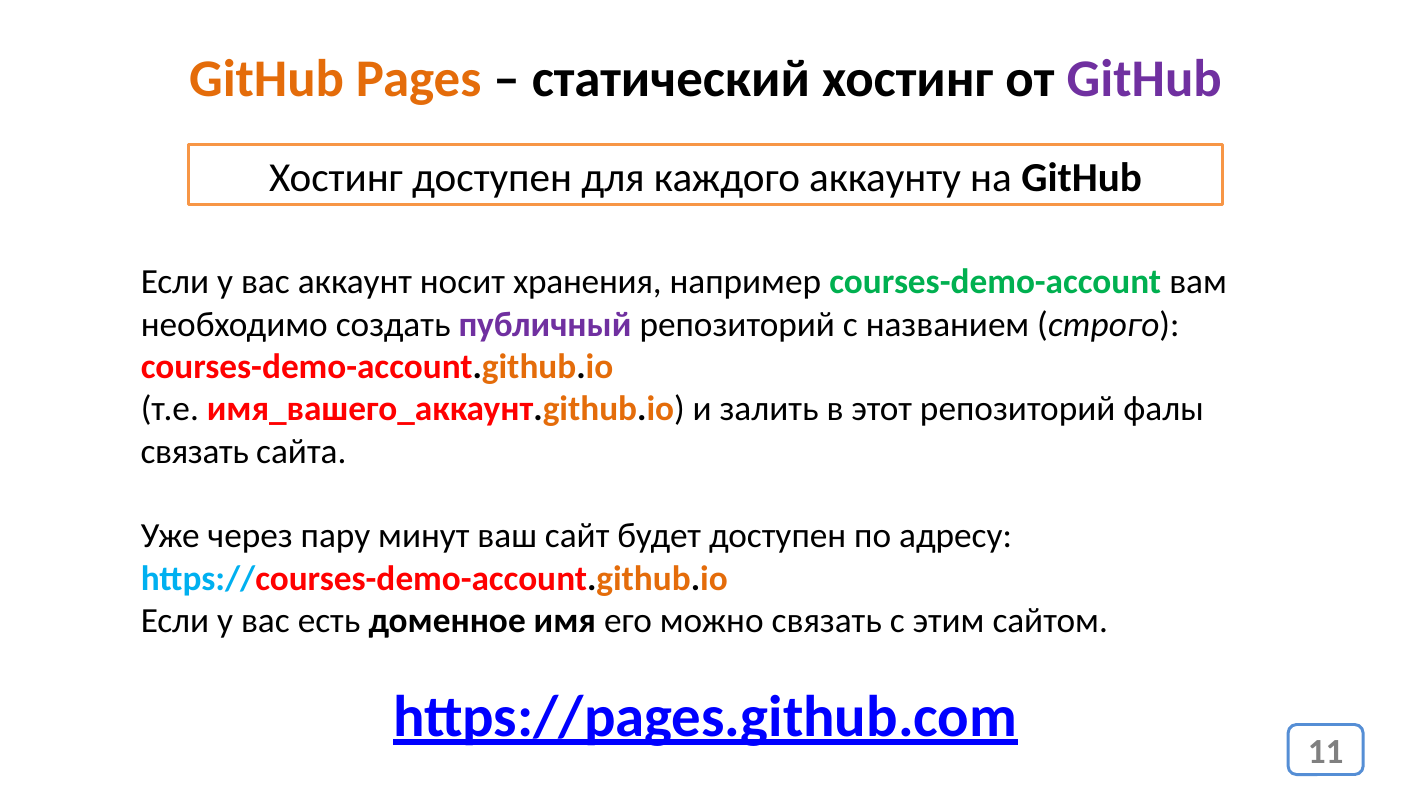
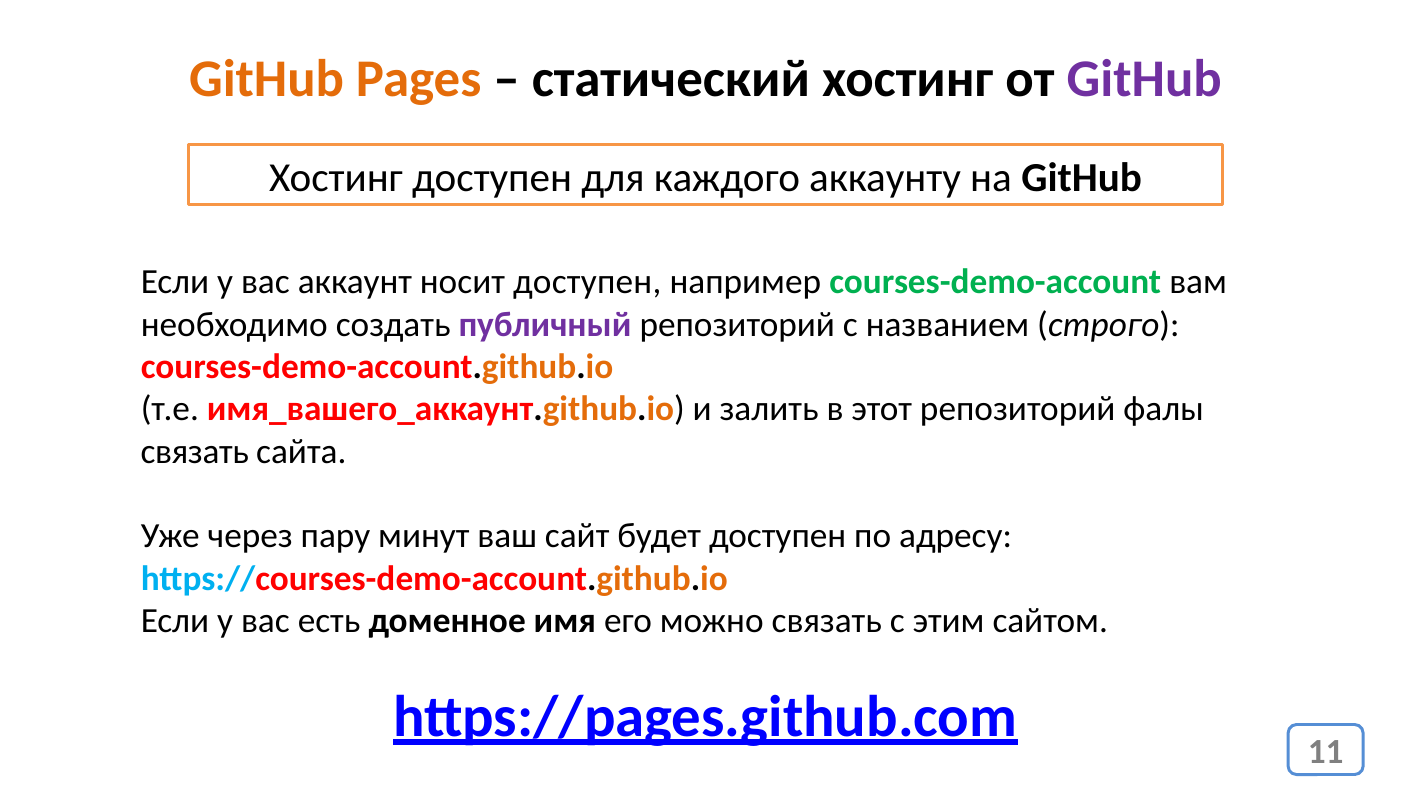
носит хранения: хранения -> доступен
